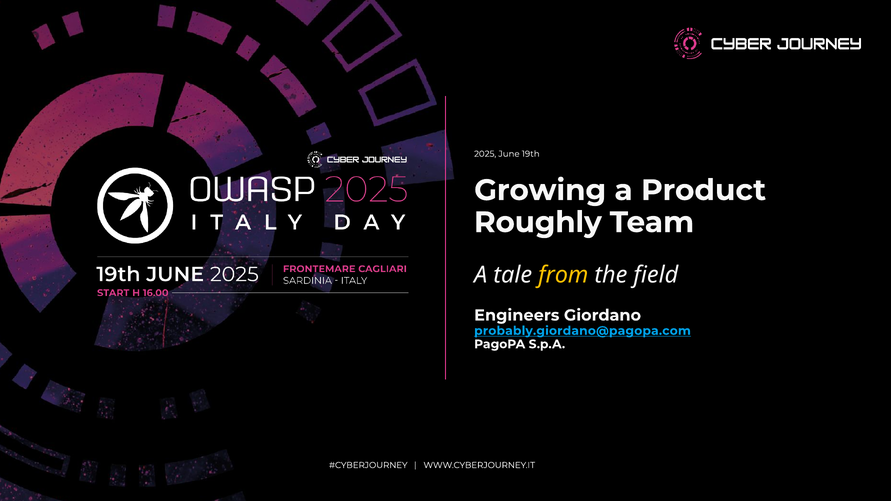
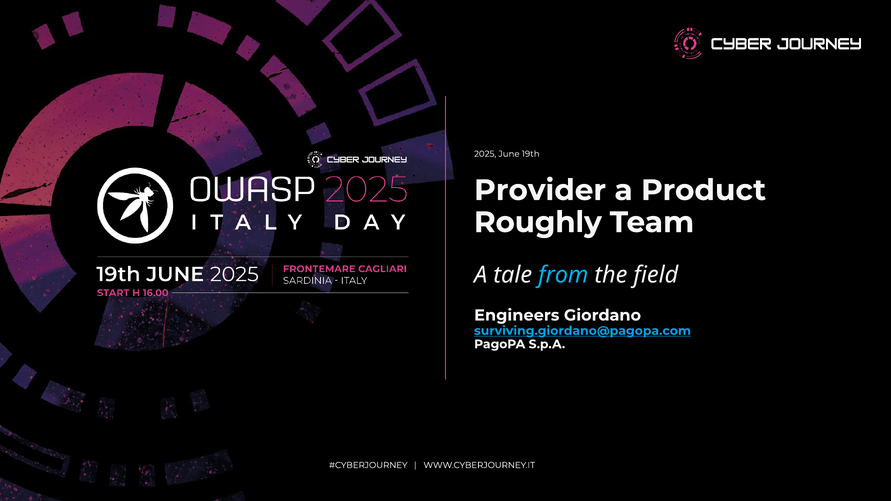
Growing: Growing -> Provider
from colour: yellow -> light blue
probably.giordano@pagopa.com: probably.giordano@pagopa.com -> surviving.giordano@pagopa.com
